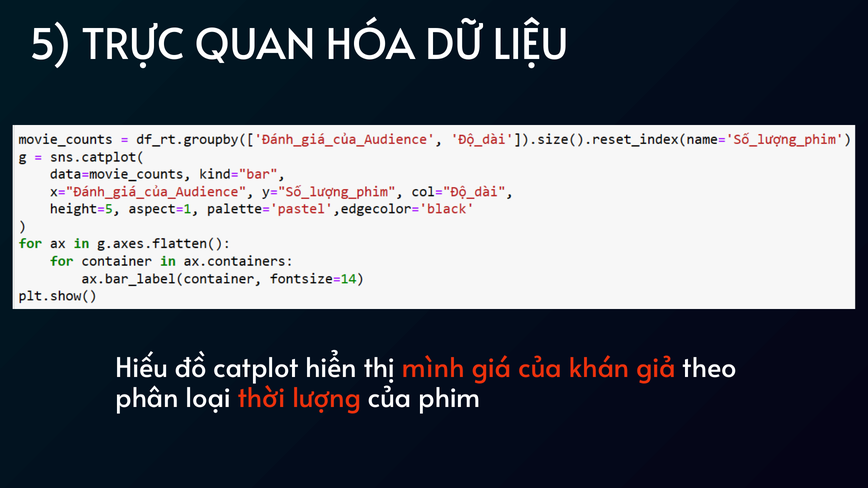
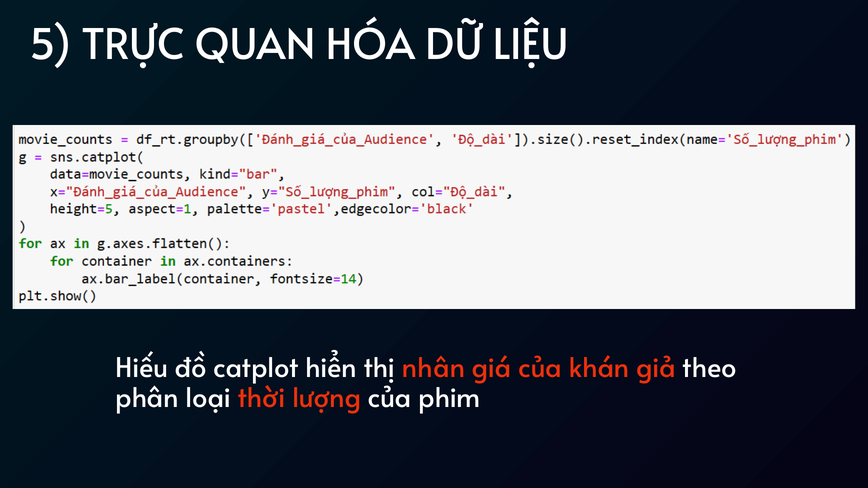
mình: mình -> nhân
